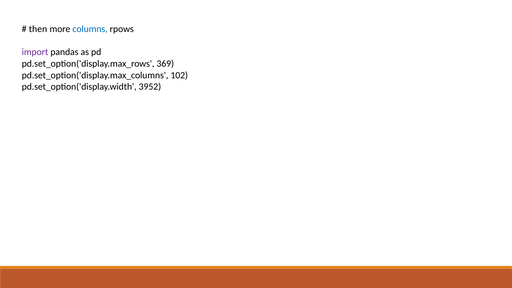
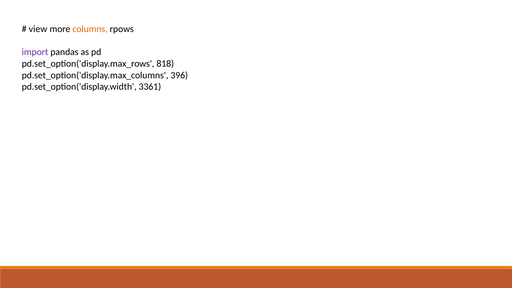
then: then -> view
columns colour: blue -> orange
369: 369 -> 818
102: 102 -> 396
3952: 3952 -> 3361
